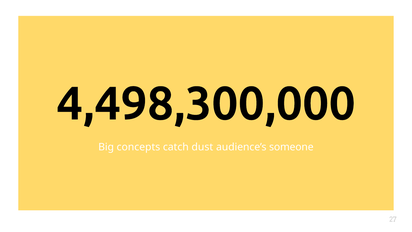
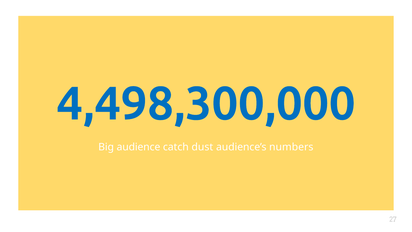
4,498,300,000 colour: black -> blue
concepts: concepts -> audience
someone: someone -> numbers
